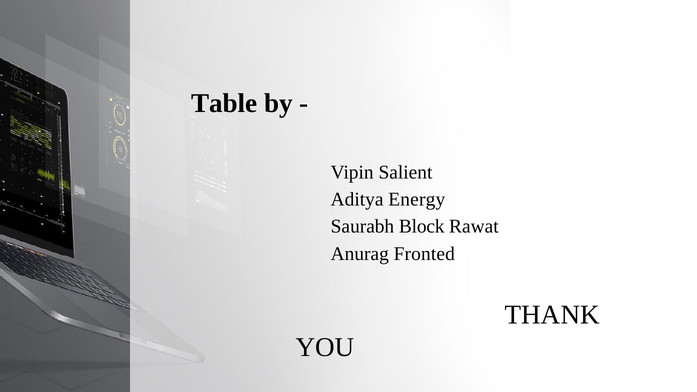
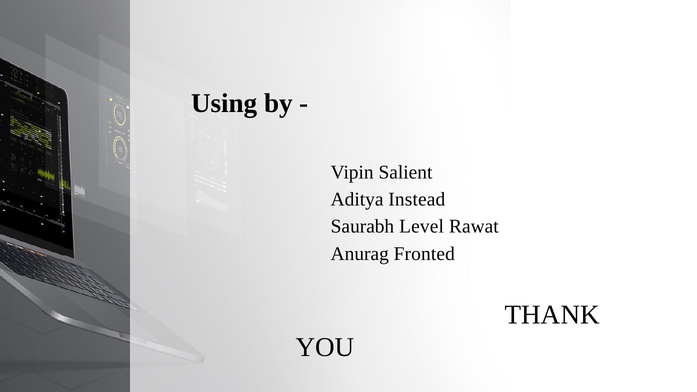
Table: Table -> Using
Energy: Energy -> Instead
Block: Block -> Level
